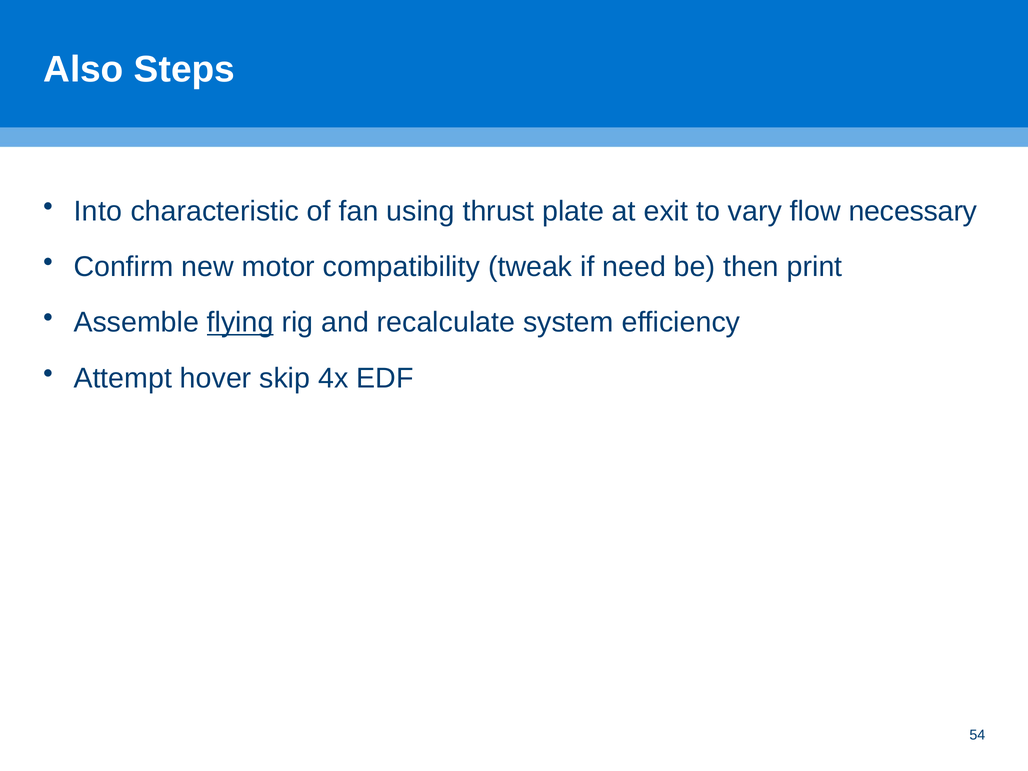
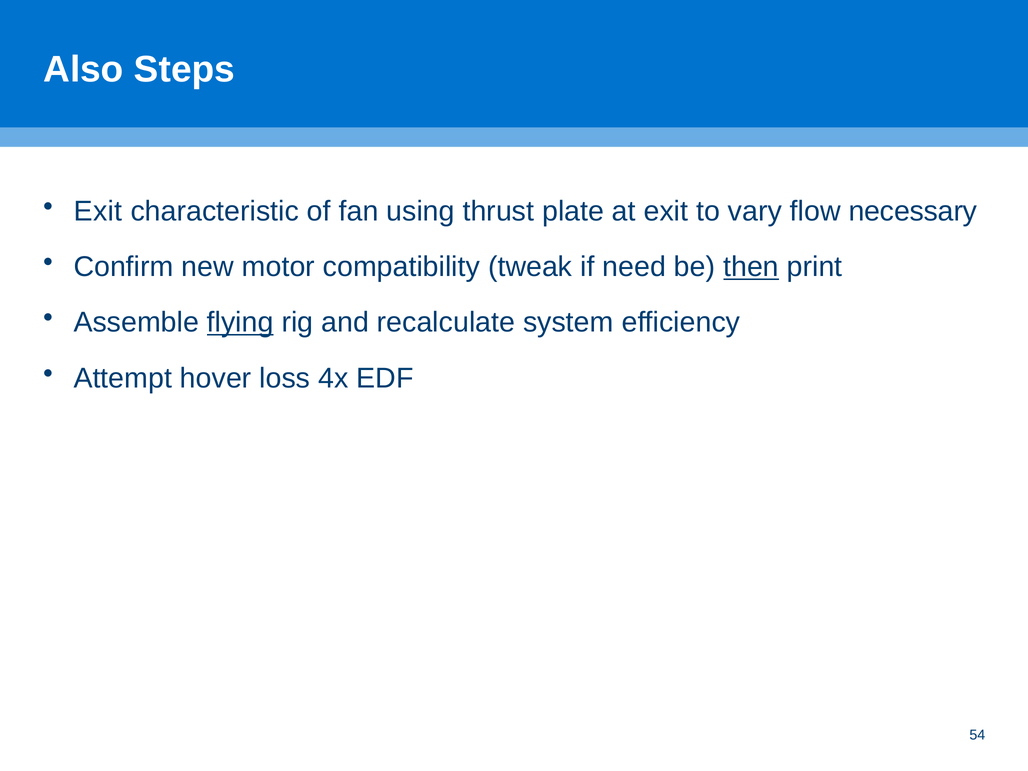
Into at (98, 211): Into -> Exit
then underline: none -> present
skip: skip -> loss
